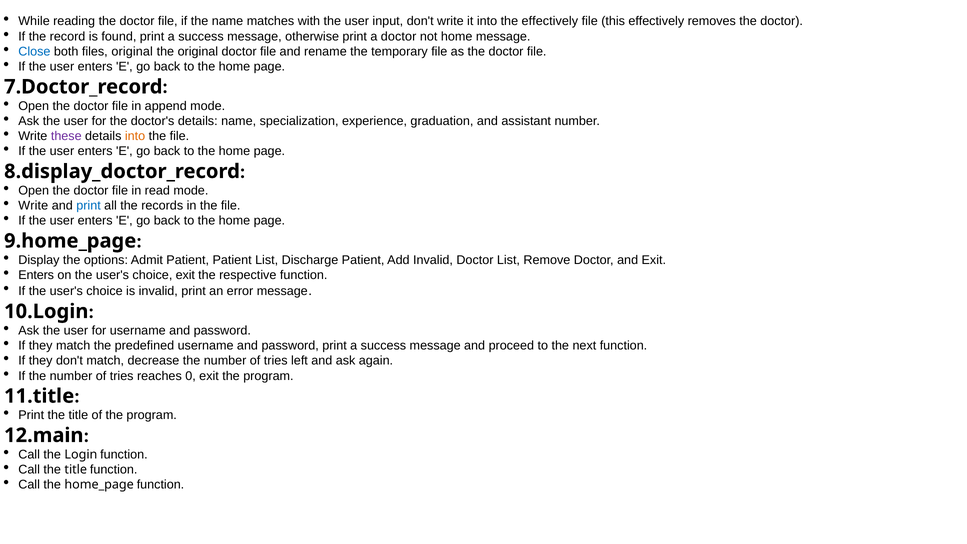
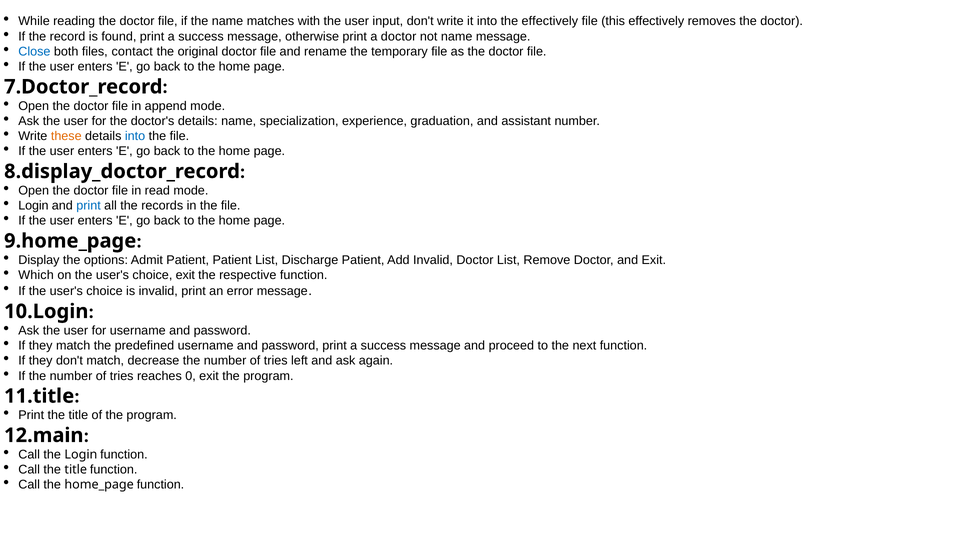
not home: home -> name
files original: original -> contact
these colour: purple -> orange
into at (135, 136) colour: orange -> blue
Write at (33, 206): Write -> Login
Enters at (36, 275): Enters -> Which
